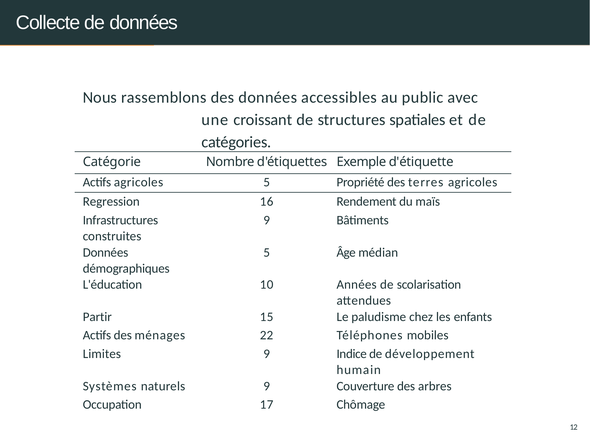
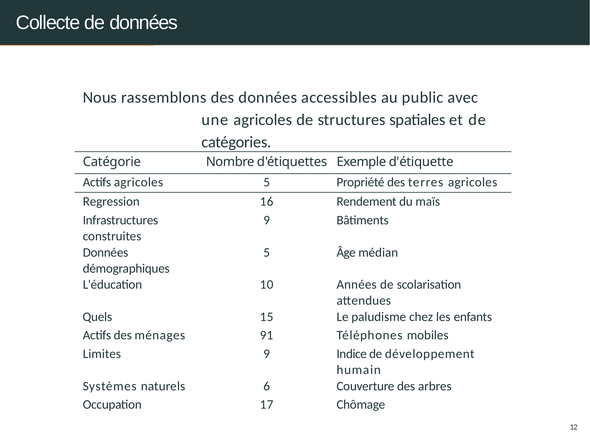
une croissant: croissant -> agricoles
Partir: Partir -> Quels
22: 22 -> 91
naturels 9: 9 -> 6
